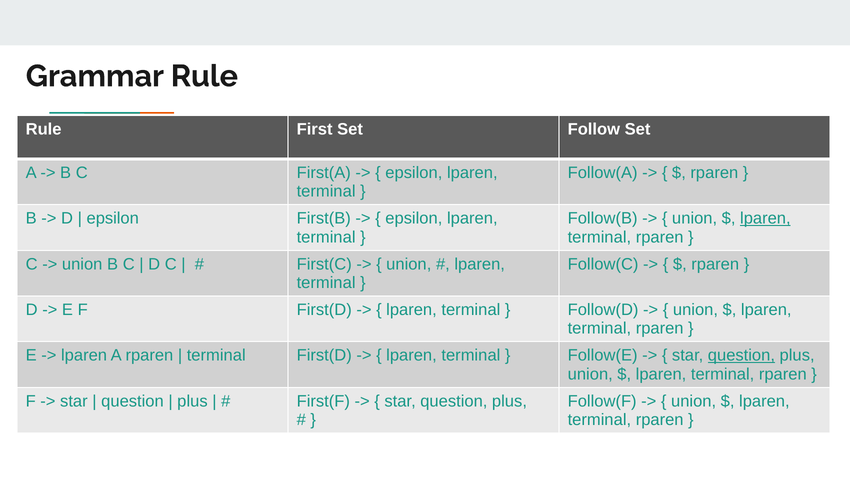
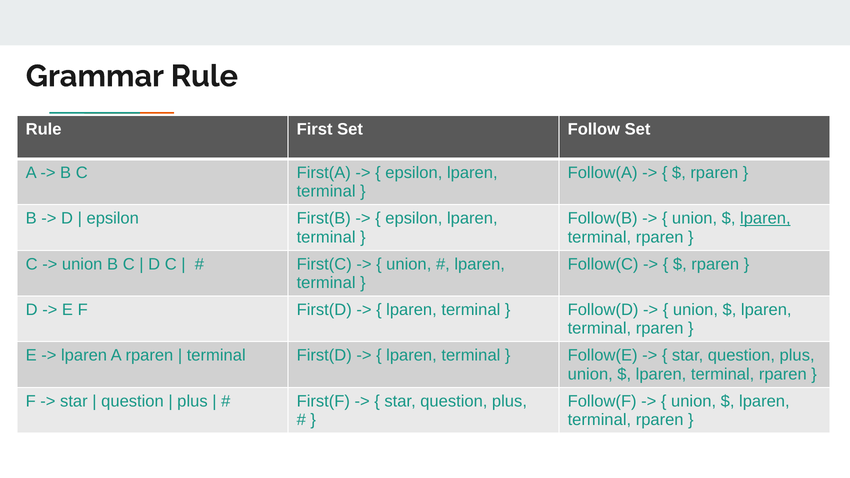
question at (741, 356) underline: present -> none
